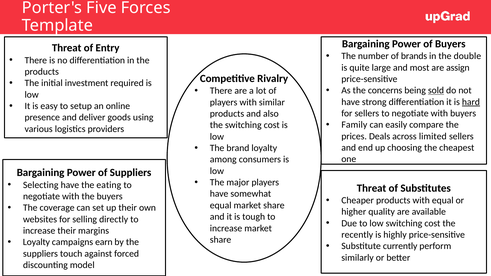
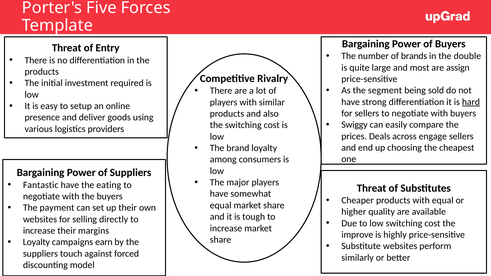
concerns: concerns -> segment
sold underline: present -> none
Family: Family -> Swiggy
limited: limited -> engage
Selecting: Selecting -> Fantastic
coverage: coverage -> payment
recently: recently -> improve
Substitute currently: currently -> websites
